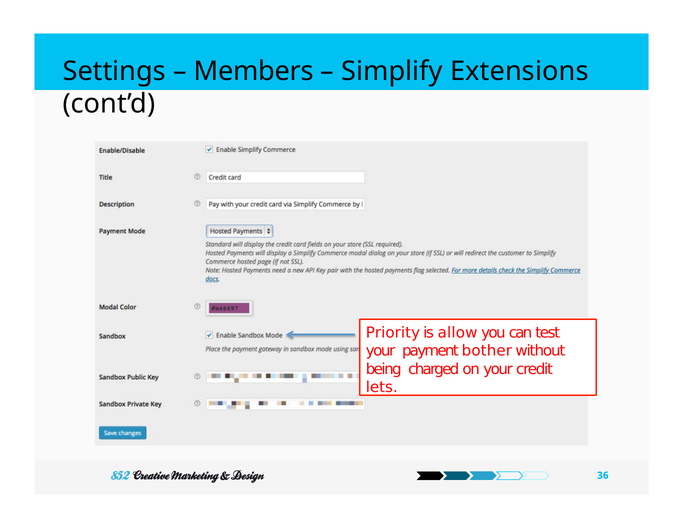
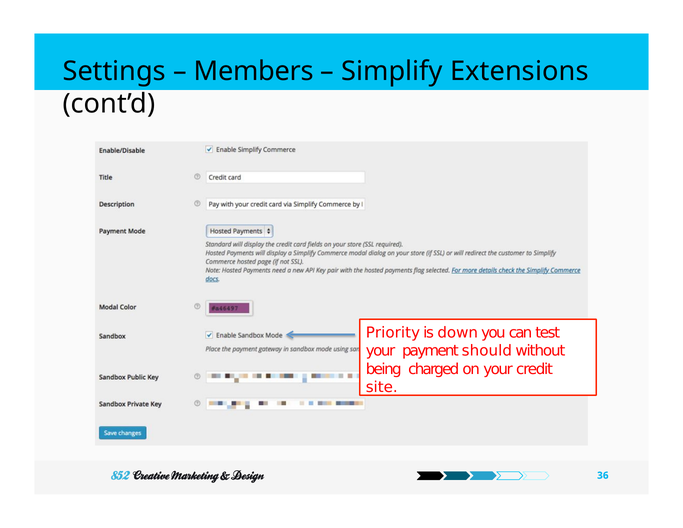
allow: allow -> down
bother: bother -> should
lets: lets -> site
